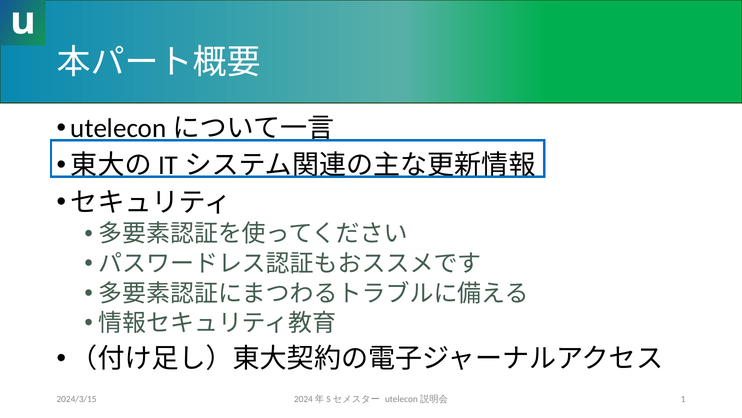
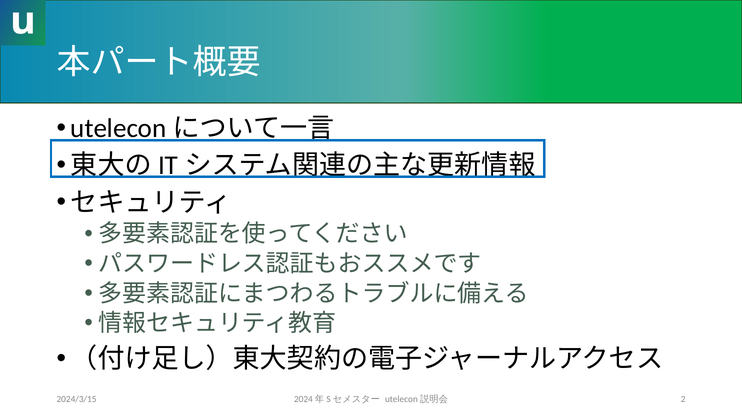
1: 1 -> 2
